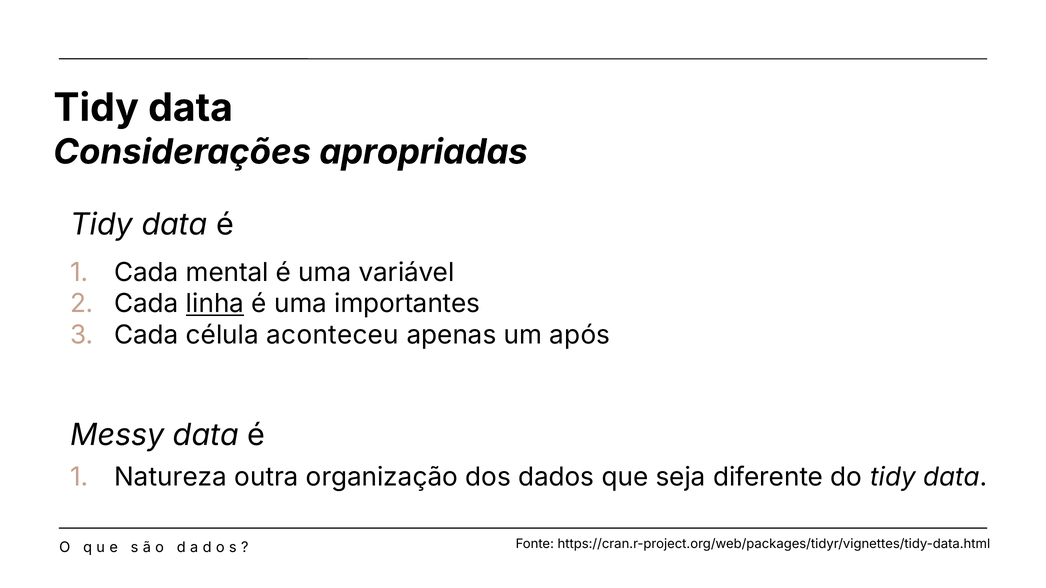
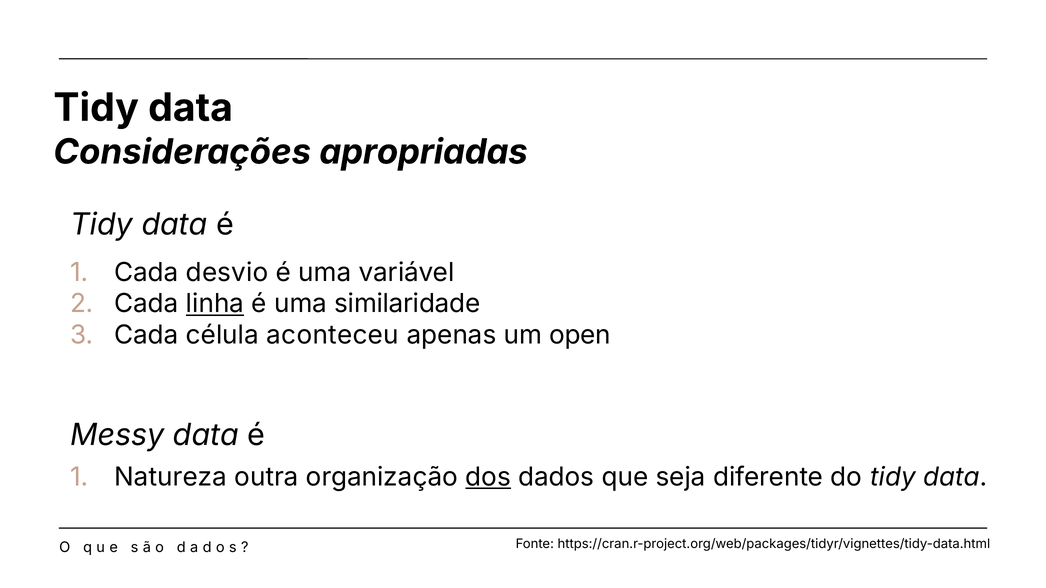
mental: mental -> desvio
importantes: importantes -> similaridade
após: após -> open
dos underline: none -> present
